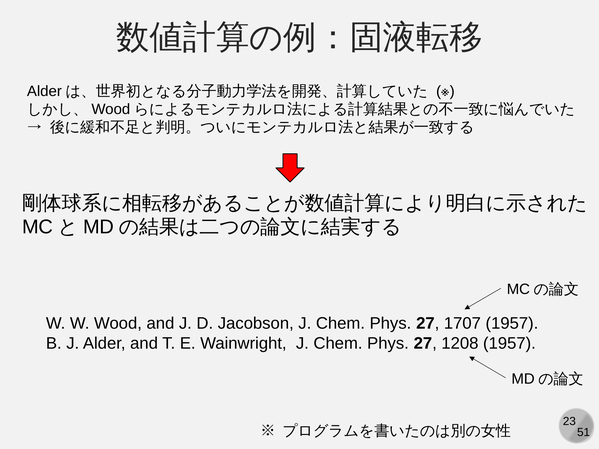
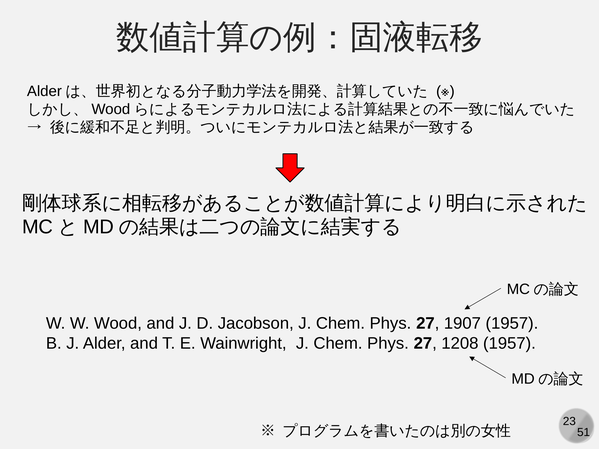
1707: 1707 -> 1907
